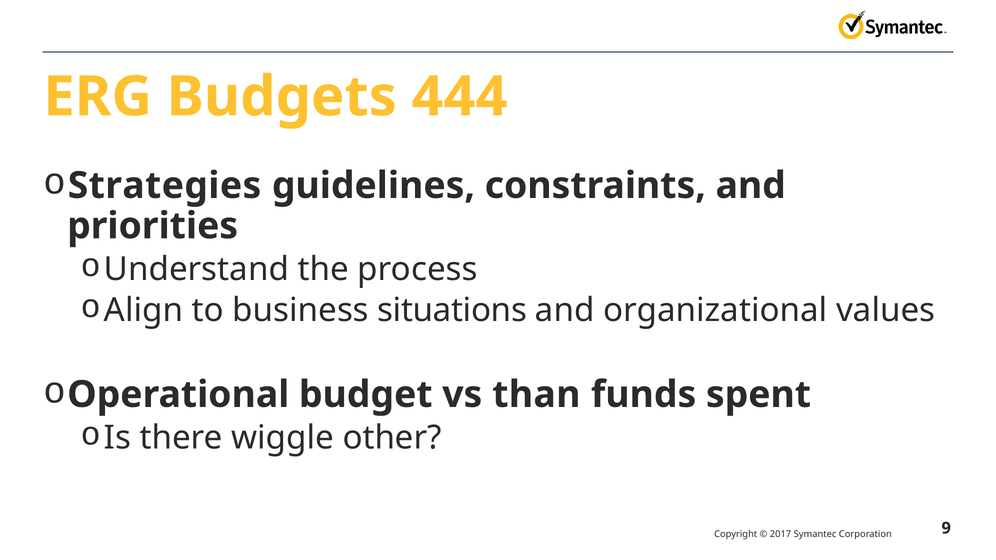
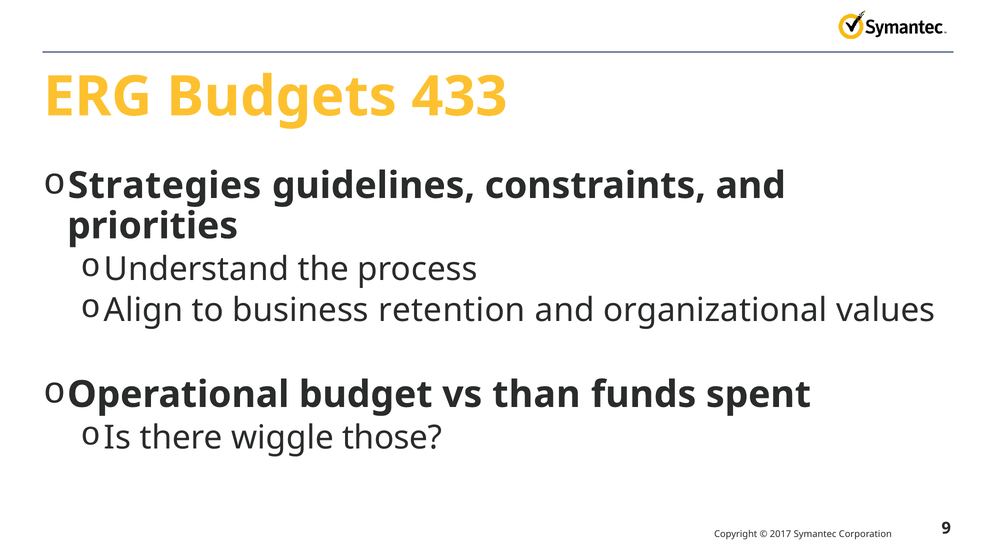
444: 444 -> 433
situations: situations -> retention
other: other -> those
